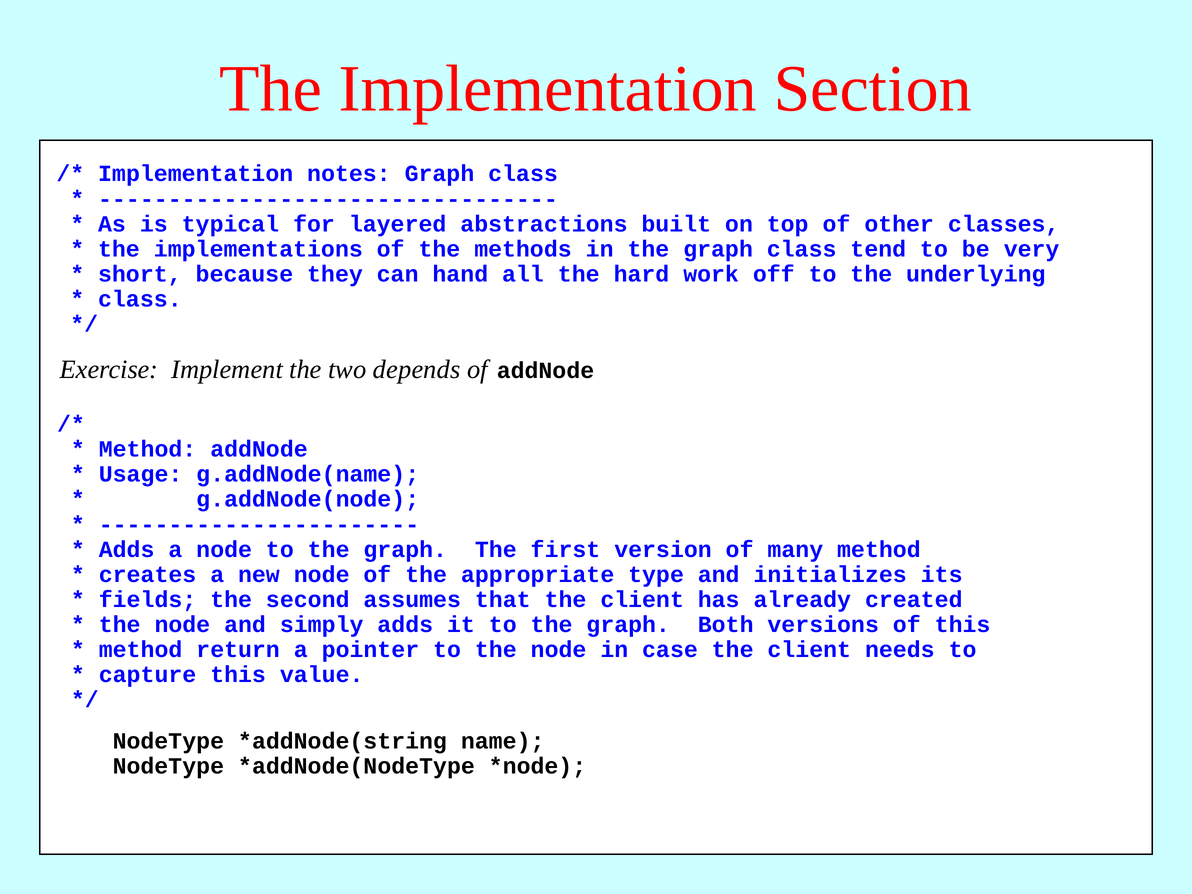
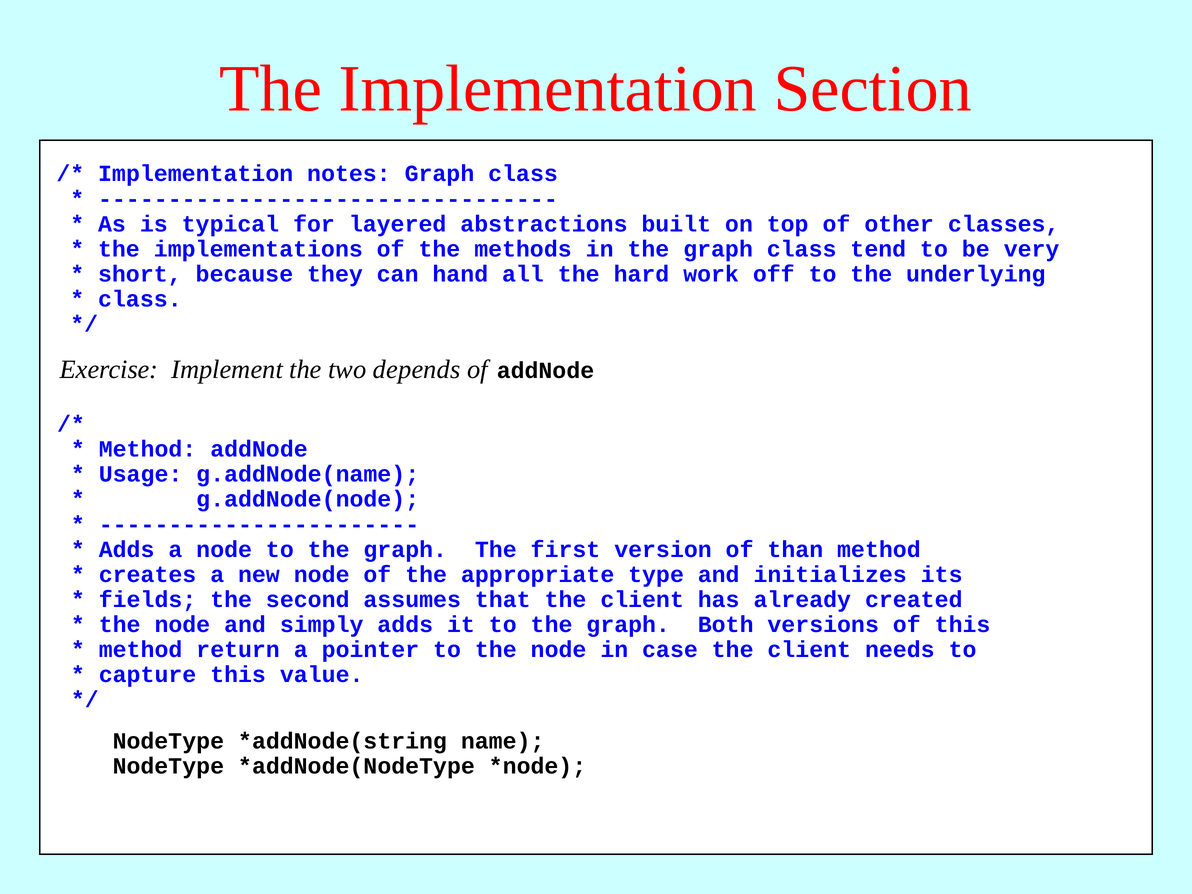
many: many -> than
